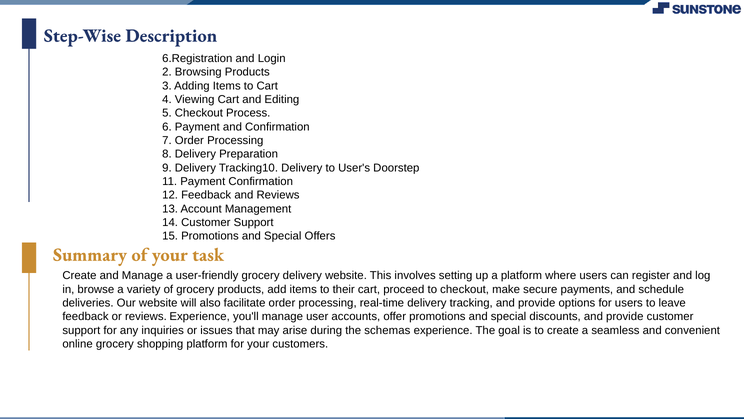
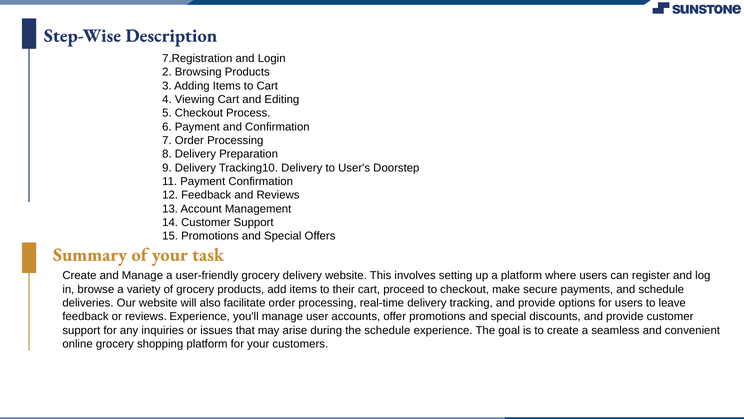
6.Registration: 6.Registration -> 7.Registration
the schemas: schemas -> schedule
